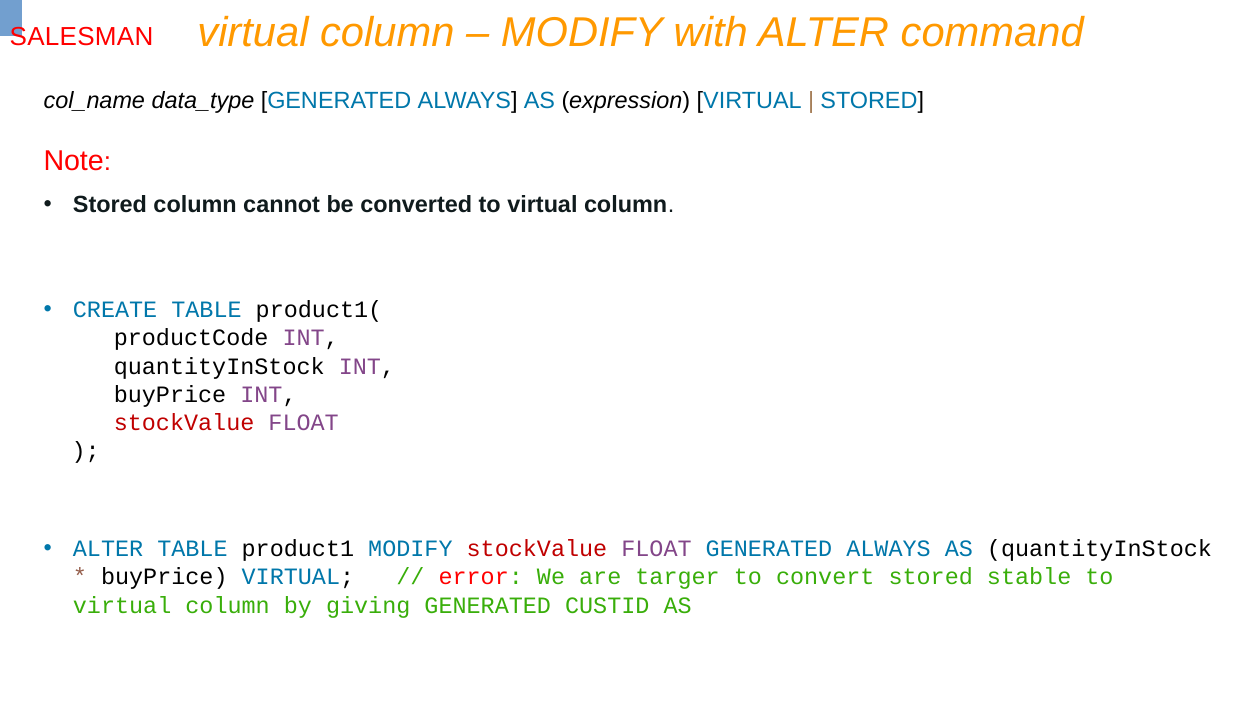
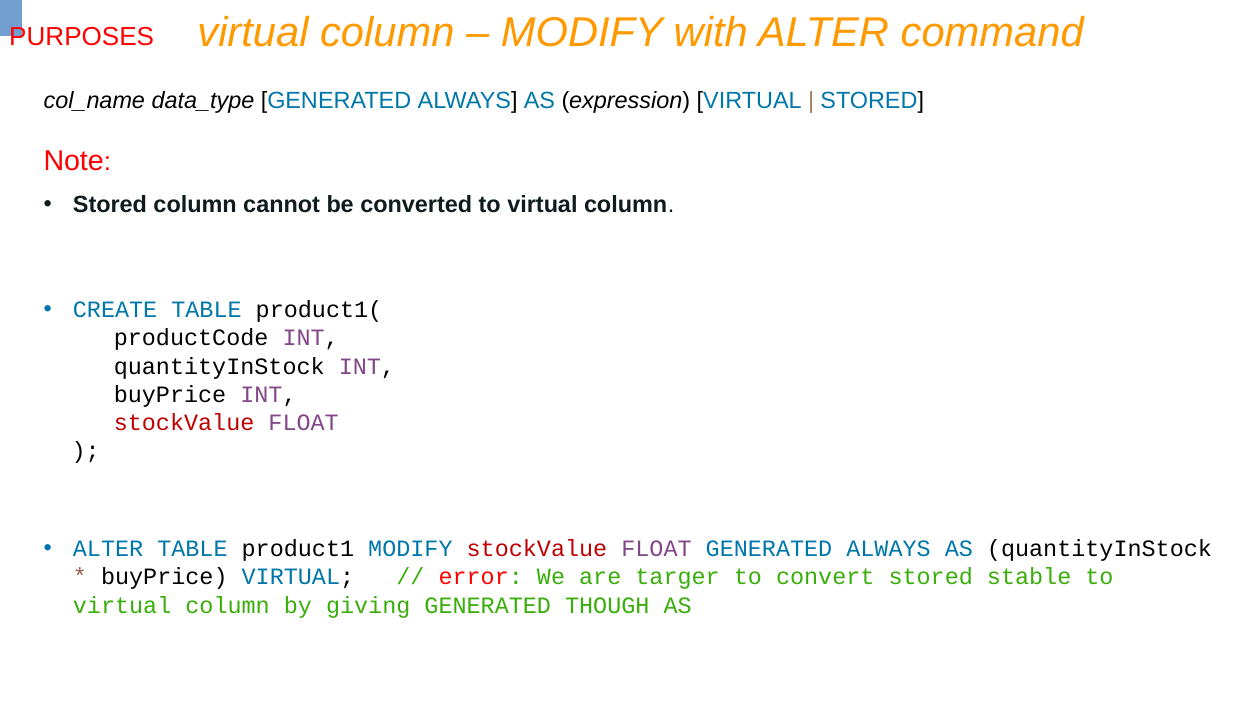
SALESMAN: SALESMAN -> PURPOSES
CUSTID: CUSTID -> THOUGH
